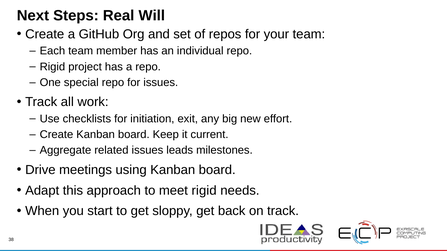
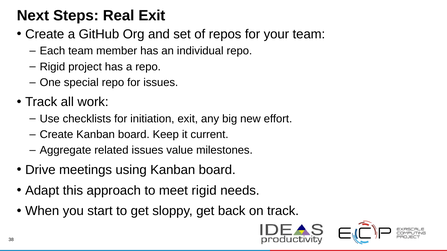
Real Will: Will -> Exit
leads: leads -> value
